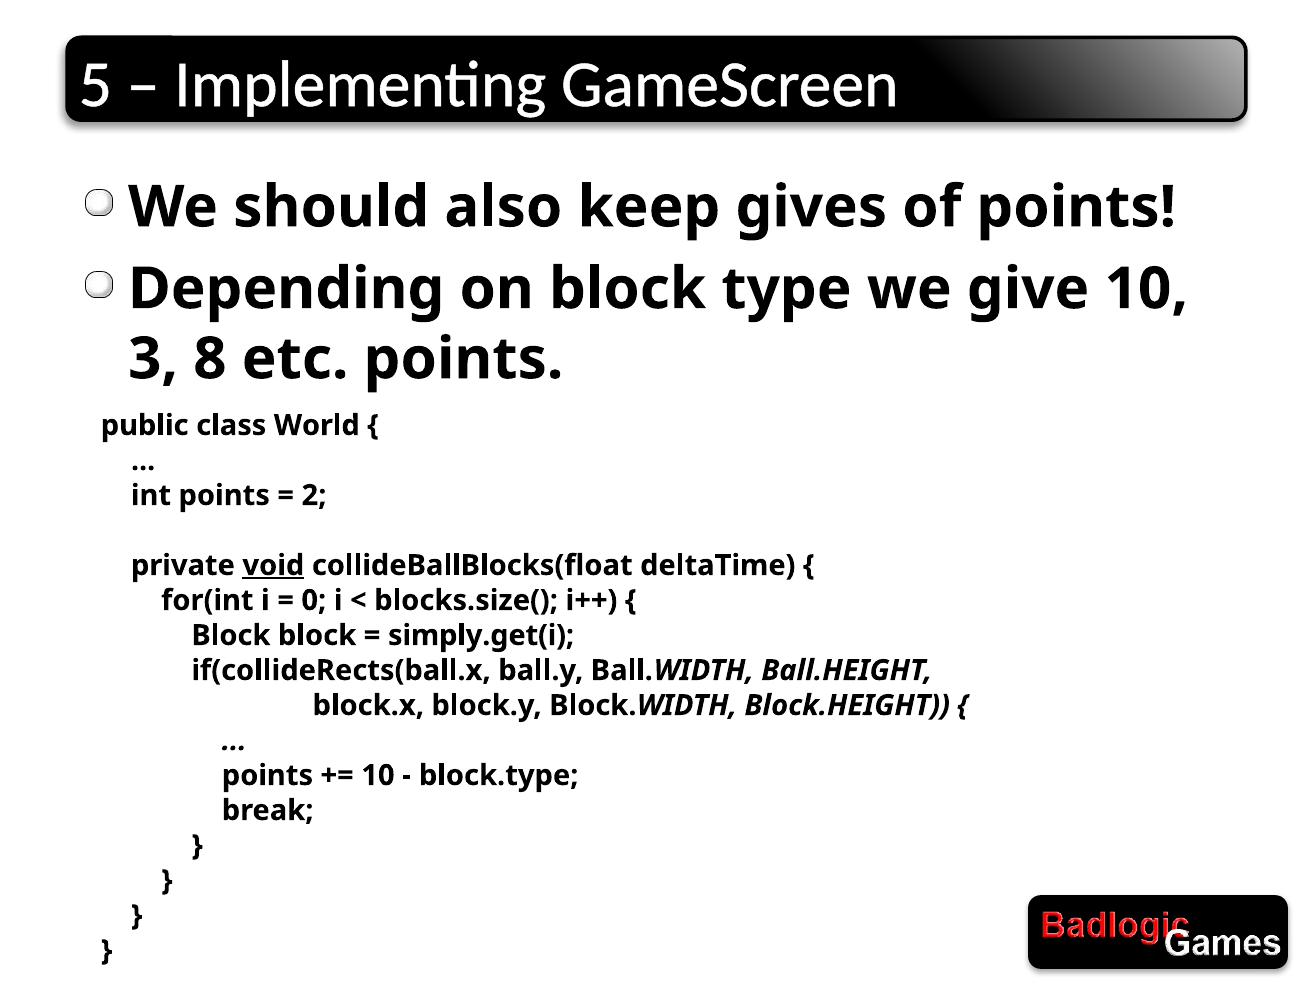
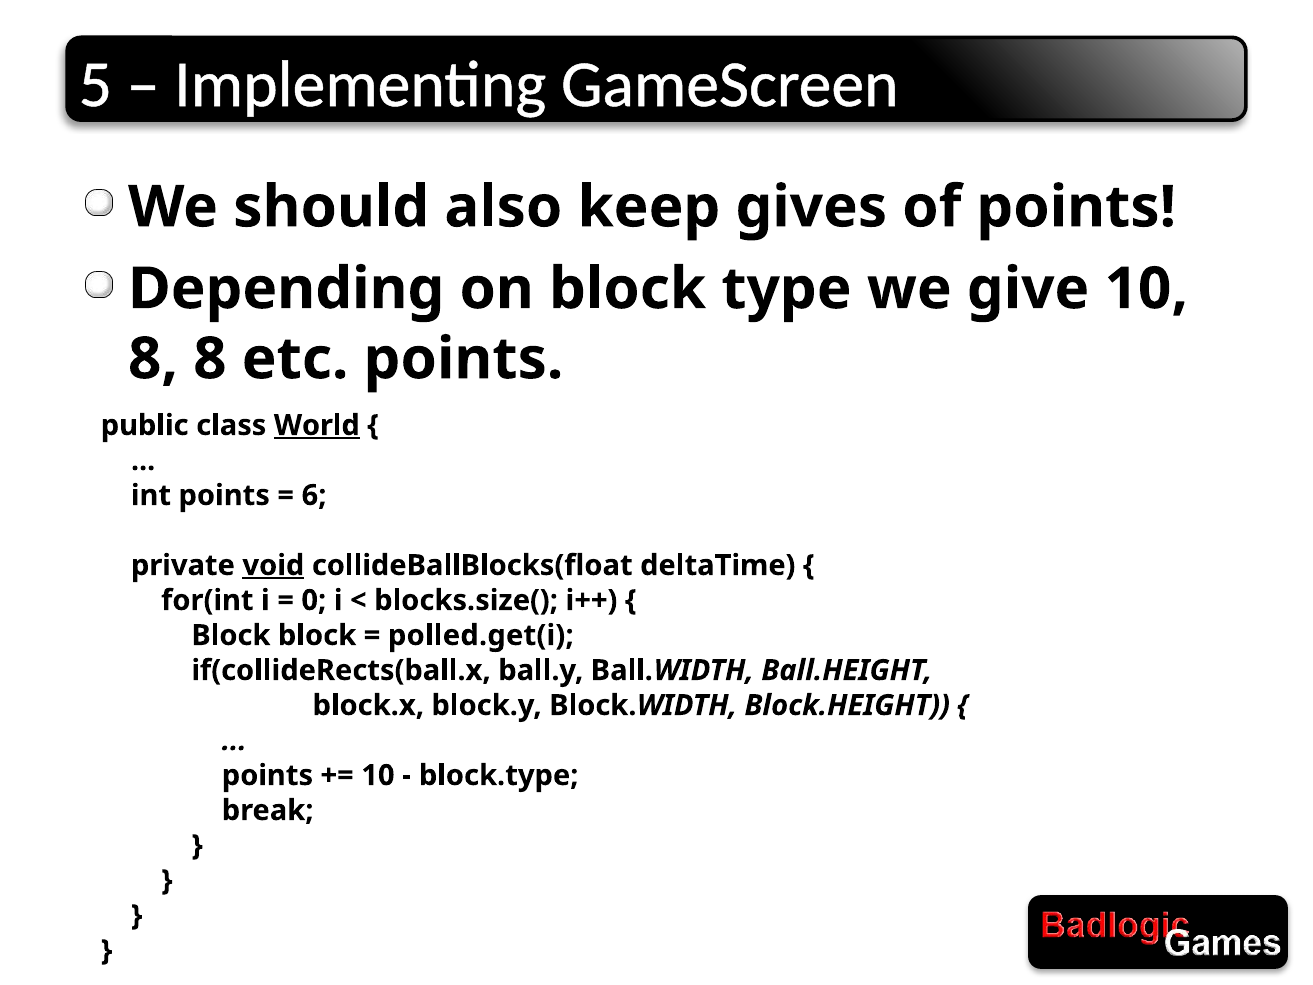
3 at (153, 359): 3 -> 8
World underline: none -> present
2: 2 -> 6
simply.get(i: simply.get(i -> polled.get(i
